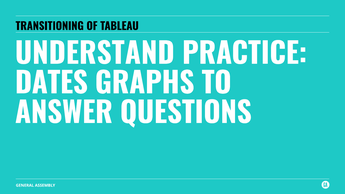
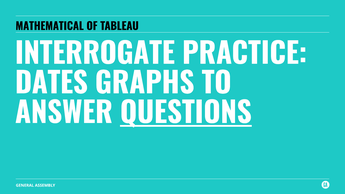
TRANSITIONING: TRANSITIONING -> MATHEMATICAL
UNDERSTAND: UNDERSTAND -> INTERROGATE
QUESTIONS underline: none -> present
